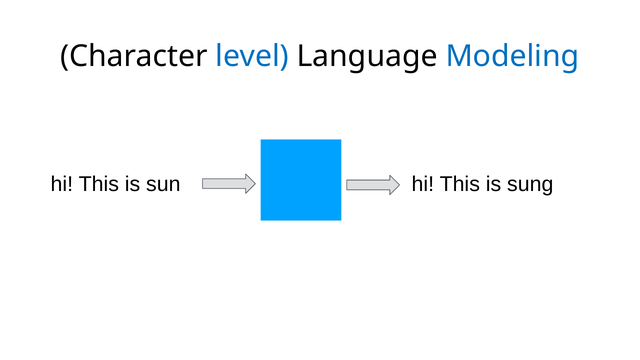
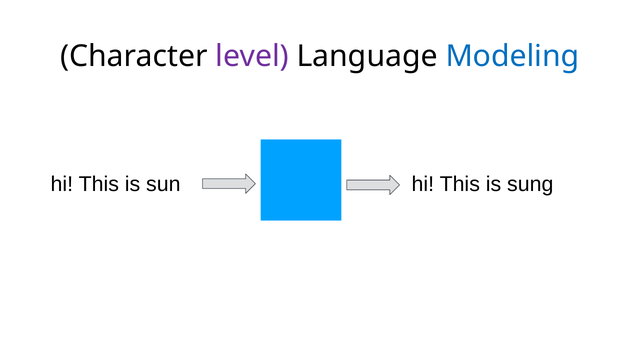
level colour: blue -> purple
